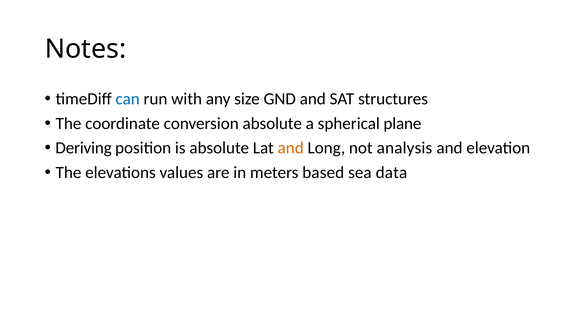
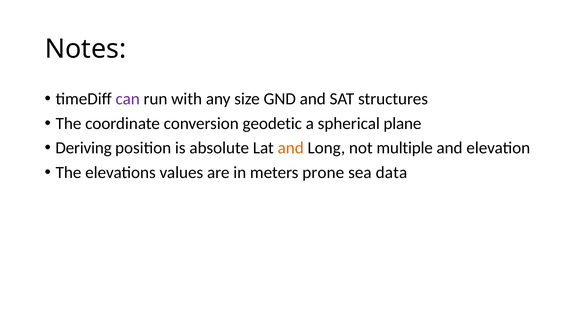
can colour: blue -> purple
conversion absolute: absolute -> geodetic
analysis: analysis -> multiple
based: based -> prone
